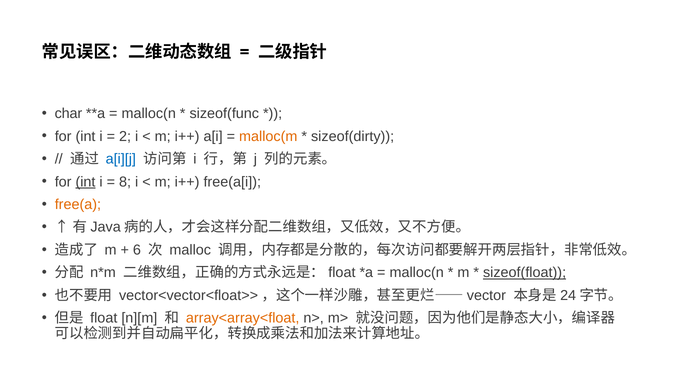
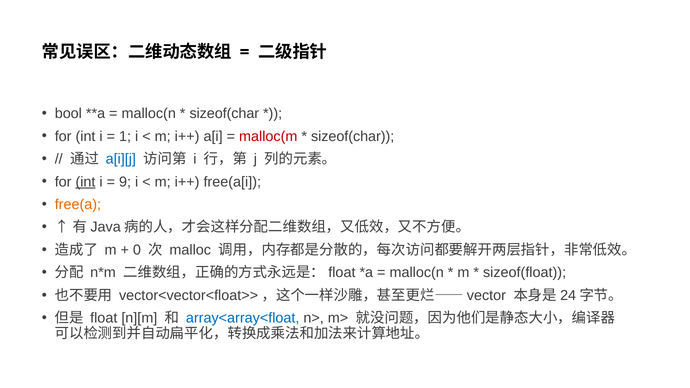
char: char -> bool
sizeof(func at (224, 114): sizeof(func -> sizeof(char
2: 2 -> 1
malloc(m colour: orange -> red
sizeof(dirty at (353, 136): sizeof(dirty -> sizeof(char
8: 8 -> 9
6: 6 -> 0
sizeof(float underline: present -> none
array<array<float colour: orange -> blue
